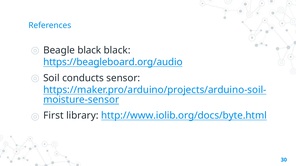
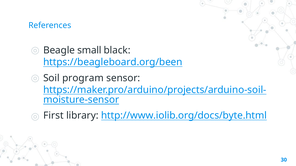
Beagle black: black -> small
https://beagleboard.org/audio: https://beagleboard.org/audio -> https://beagleboard.org/been
conducts: conducts -> program
